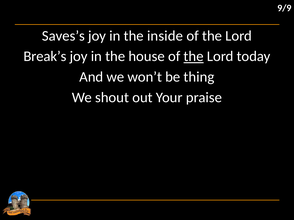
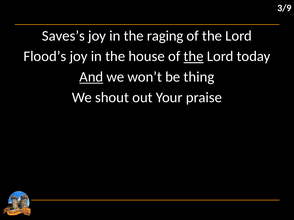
9/9: 9/9 -> 3/9
inside: inside -> raging
Break’s: Break’s -> Flood’s
And underline: none -> present
